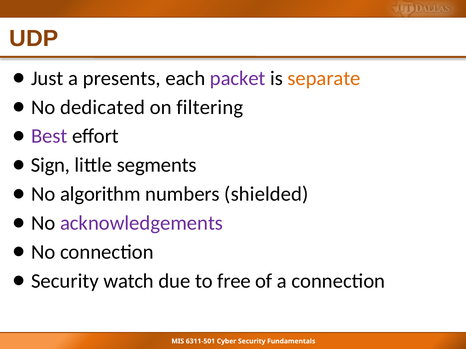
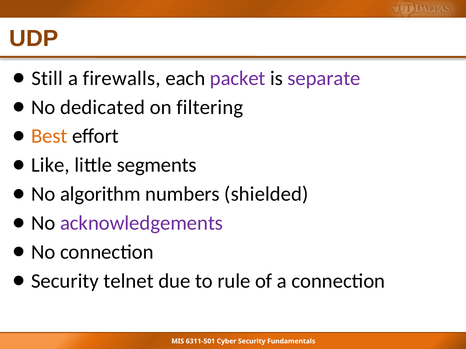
Just: Just -> Still
presents: presents -> firewalls
separate colour: orange -> purple
Best colour: purple -> orange
Sign: Sign -> Like
watch: watch -> telnet
free: free -> rule
